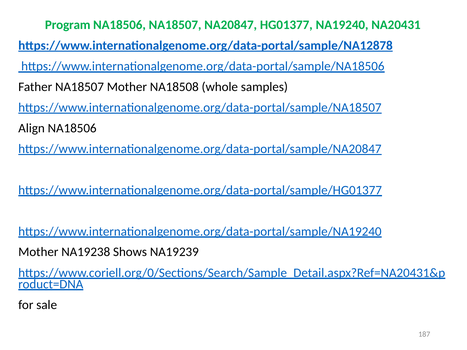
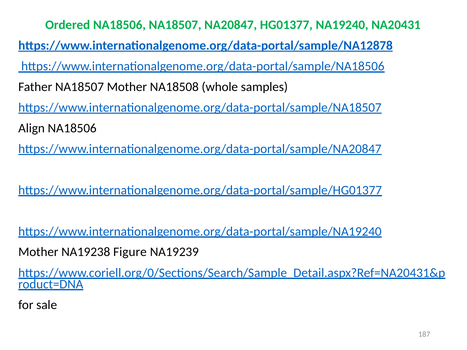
Program: Program -> Ordered
Shows: Shows -> Figure
